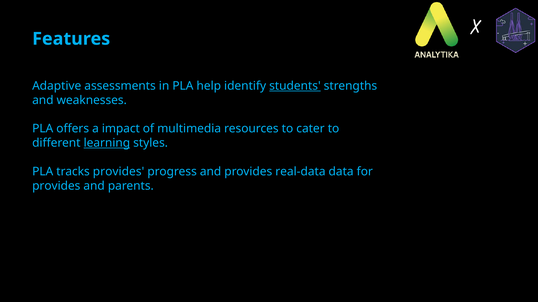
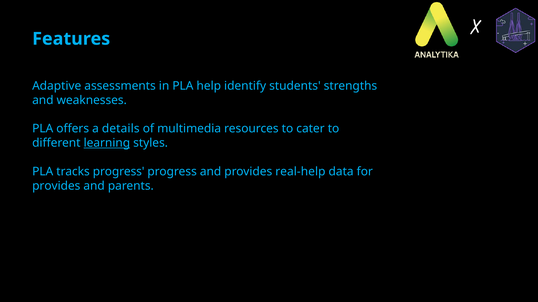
students underline: present -> none
impact: impact -> details
tracks provides: provides -> progress
real-data: real-data -> real-help
